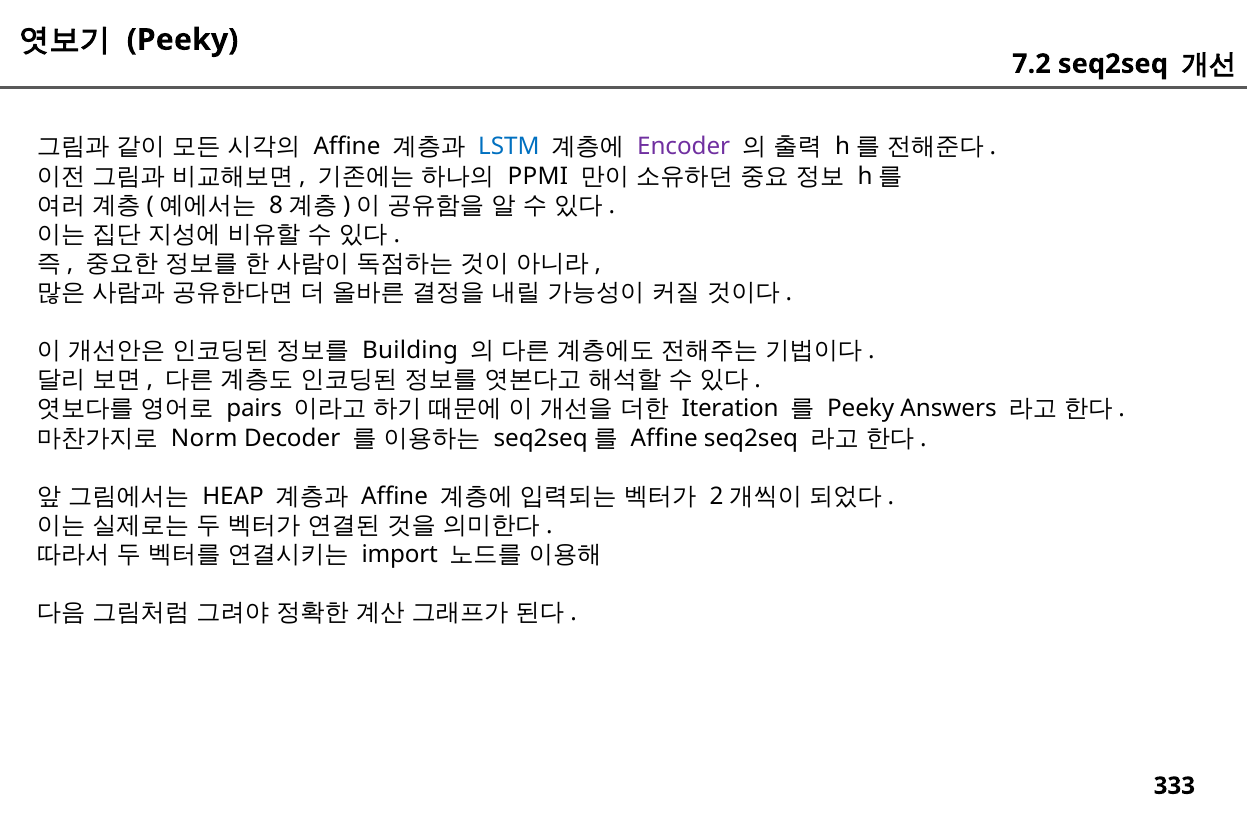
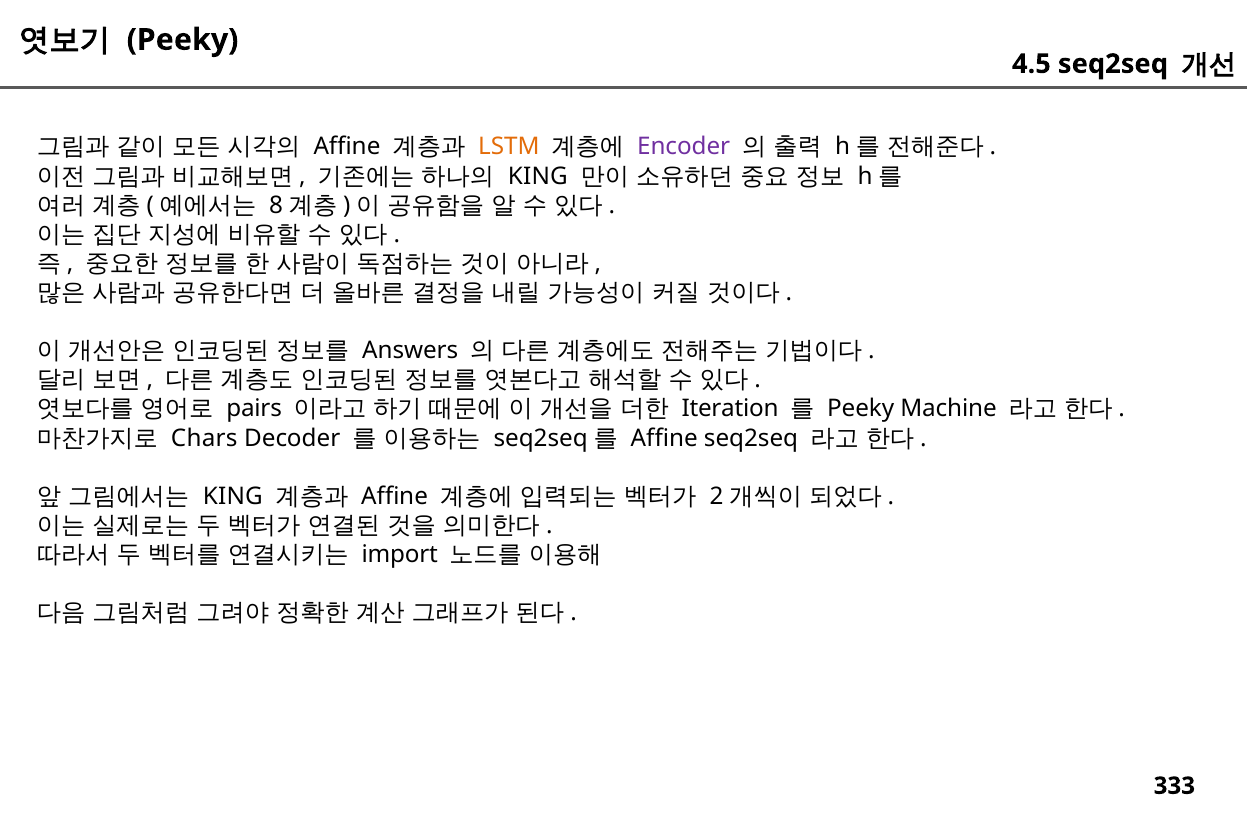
7.2: 7.2 -> 4.5
LSTM colour: blue -> orange
PPMI at (538, 176): PPMI -> KING
Building: Building -> Answers
Answers: Answers -> Machine
Norm: Norm -> Chars
HEAP at (233, 496): HEAP -> KING
